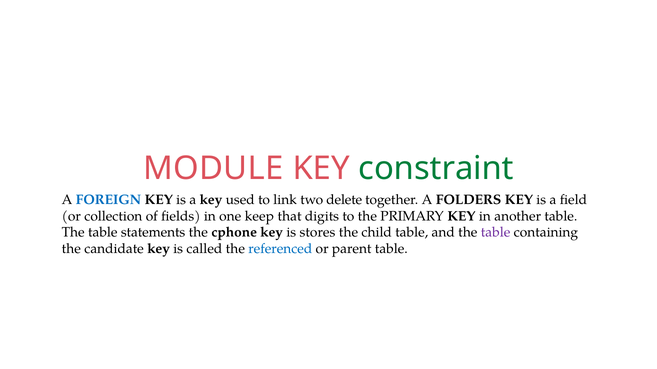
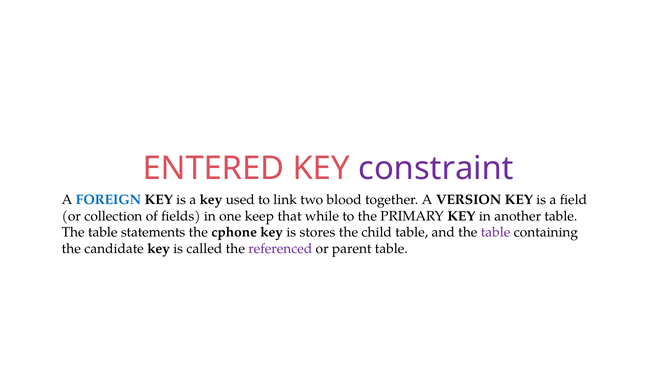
MODULE: MODULE -> ENTERED
constraint colour: green -> purple
delete: delete -> blood
FOLDERS: FOLDERS -> VERSION
digits: digits -> while
referenced colour: blue -> purple
